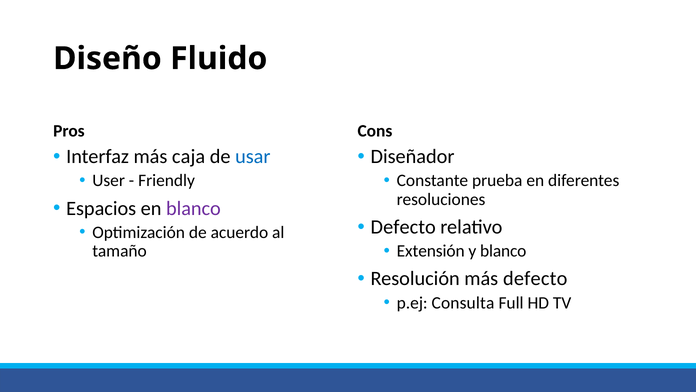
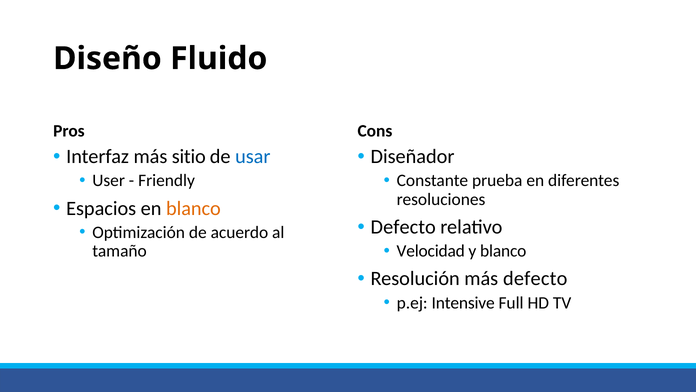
caja: caja -> sitio
blanco at (193, 208) colour: purple -> orange
Extensión: Extensión -> Velocidad
Consulta: Consulta -> Intensive
